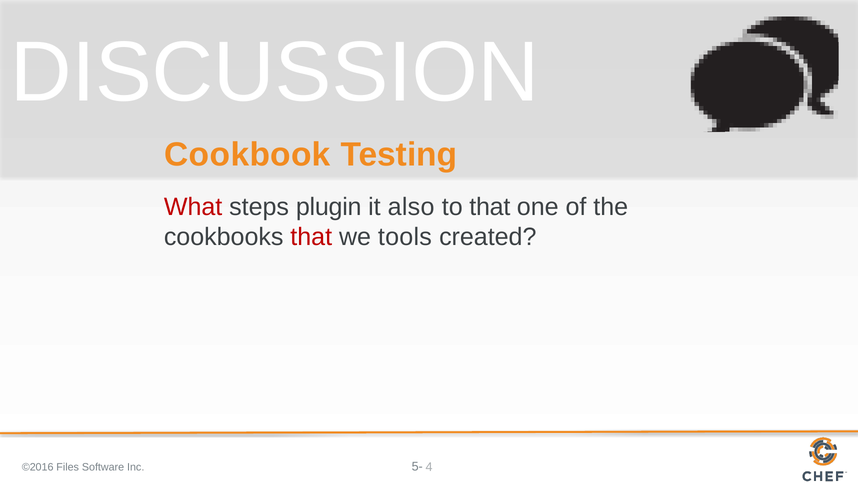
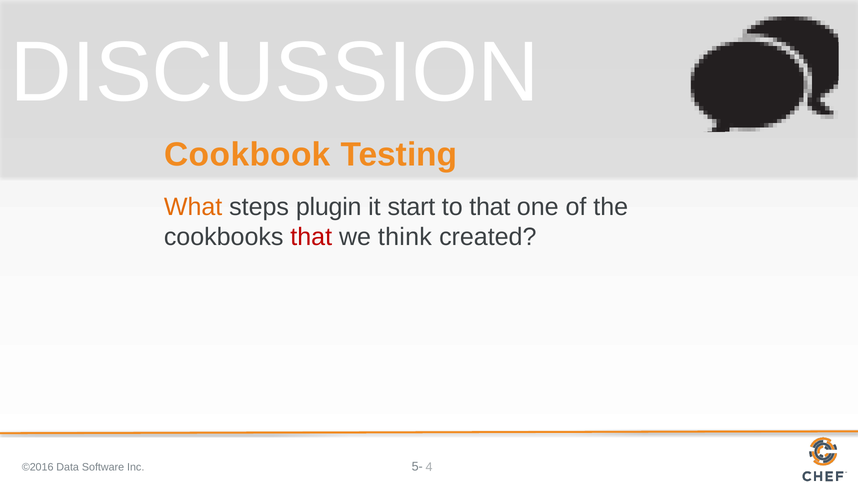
What colour: red -> orange
also: also -> start
tools: tools -> think
Files: Files -> Data
